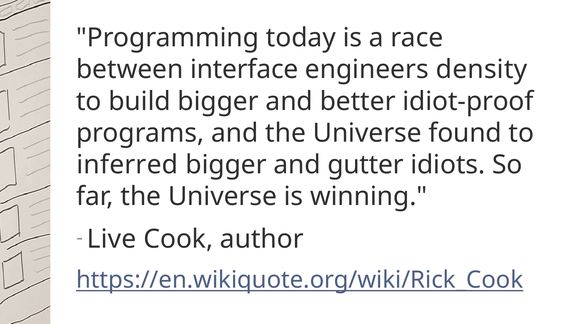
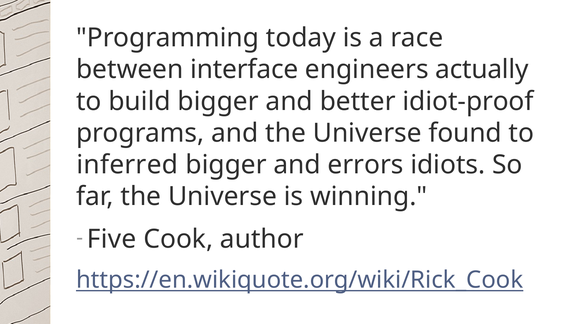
density: density -> actually
gutter: gutter -> errors
Live: Live -> Five
